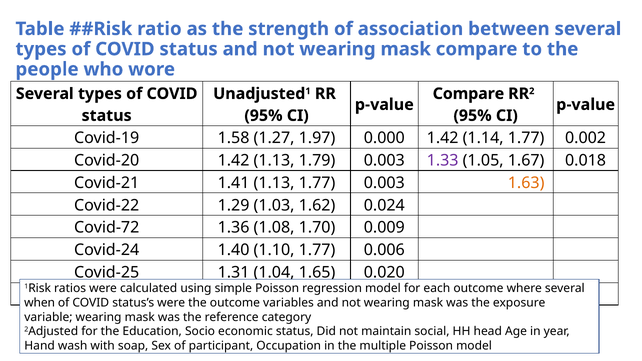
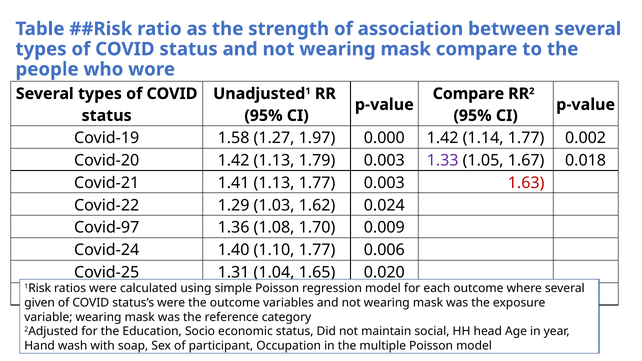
1.63 at (526, 183) colour: orange -> red
Covid-72: Covid-72 -> Covid-97
when: when -> given
